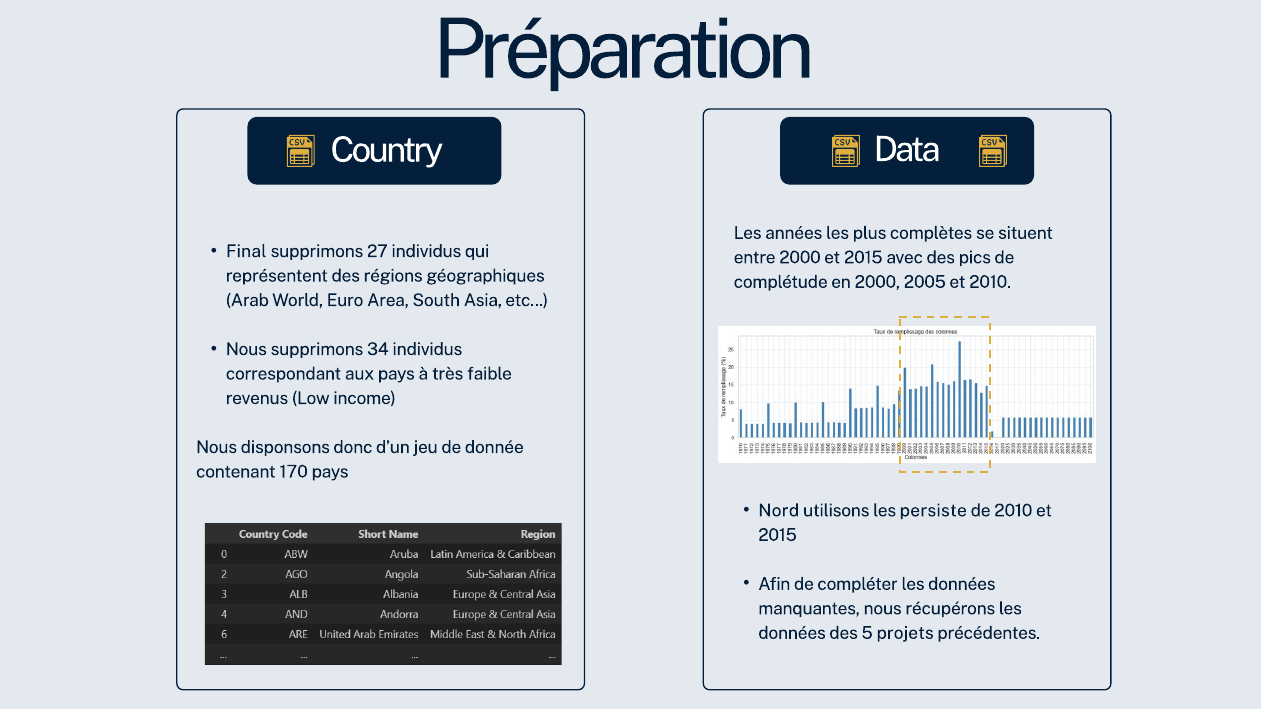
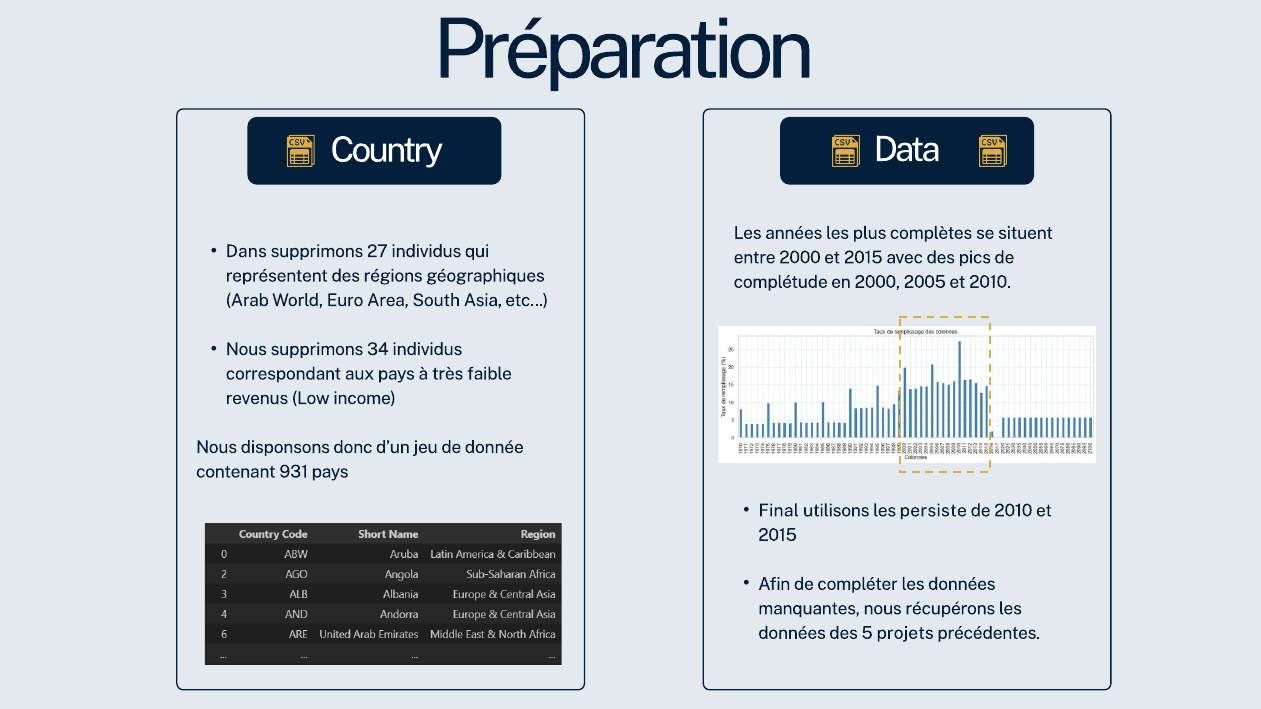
Final: Final -> Dans
170: 170 -> 931
Nord: Nord -> Final
